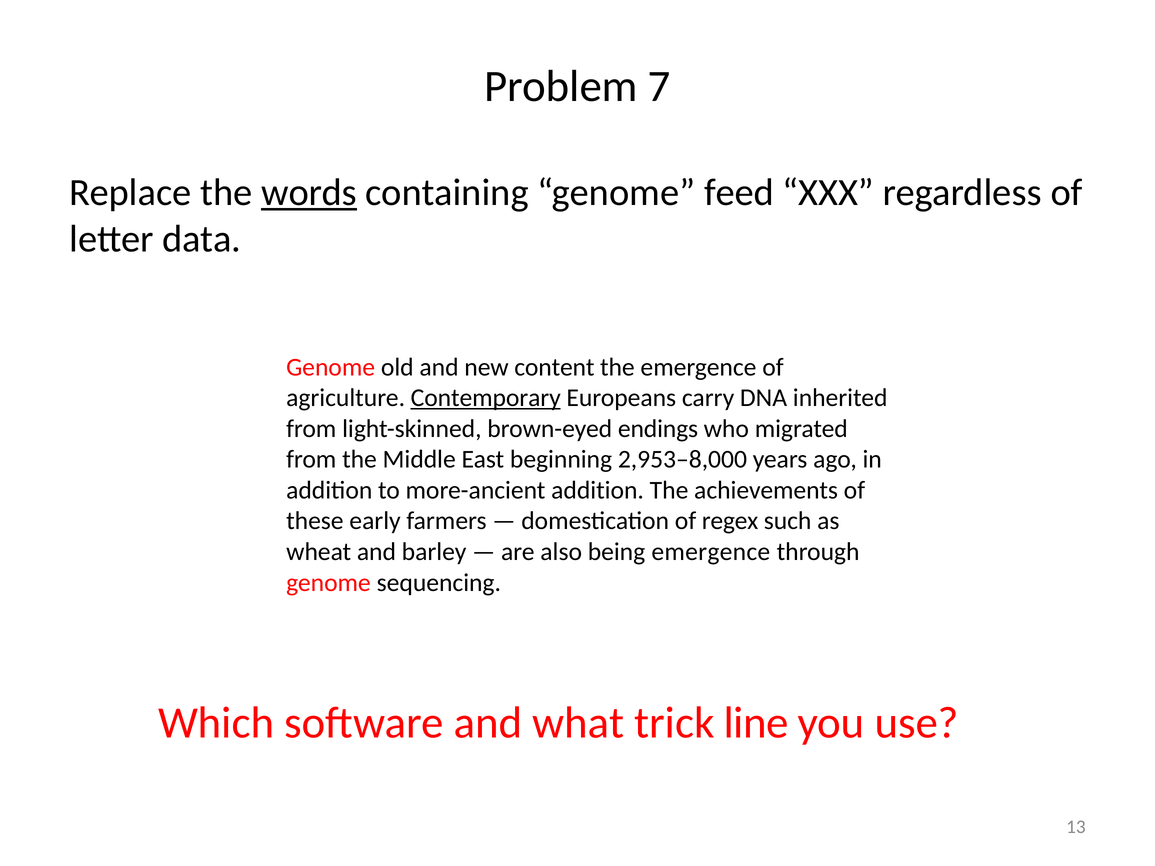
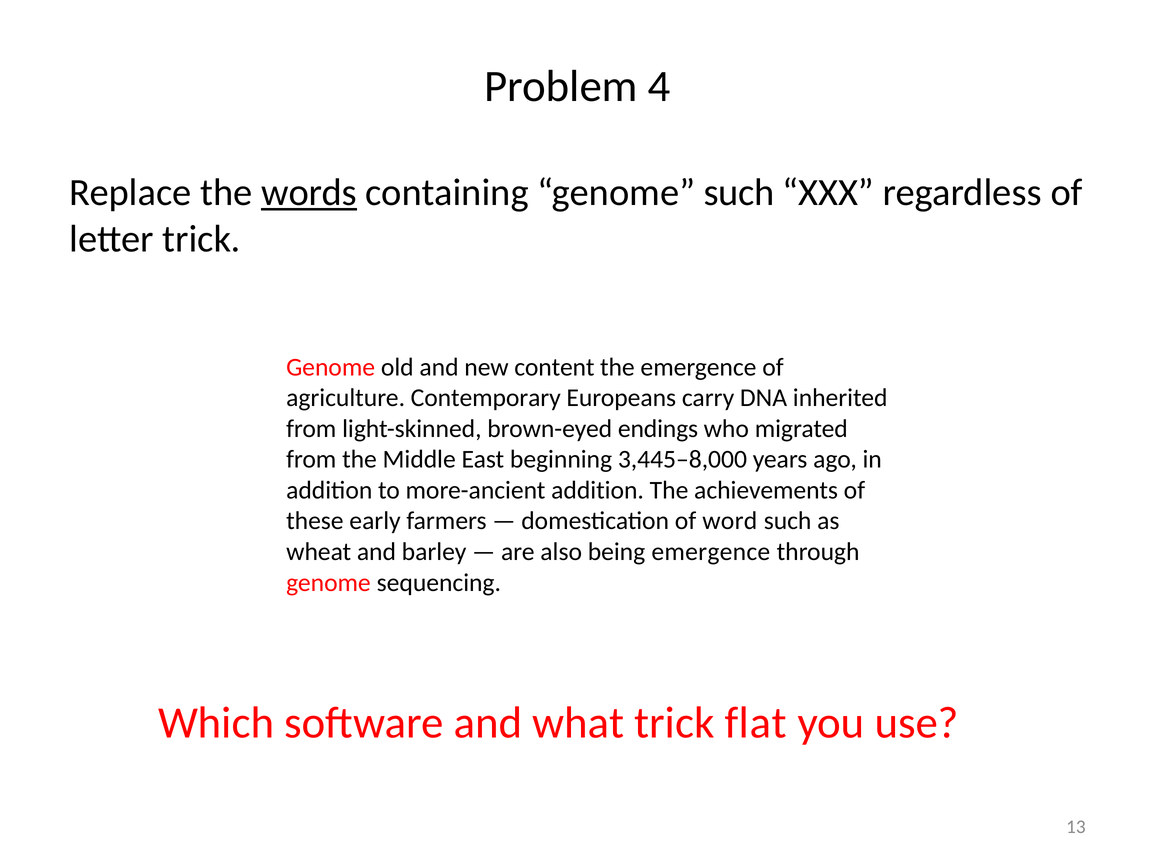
7: 7 -> 4
genome feed: feed -> such
letter data: data -> trick
Contemporary underline: present -> none
2,953–8,000: 2,953–8,000 -> 3,445–8,000
regex: regex -> word
line: line -> flat
